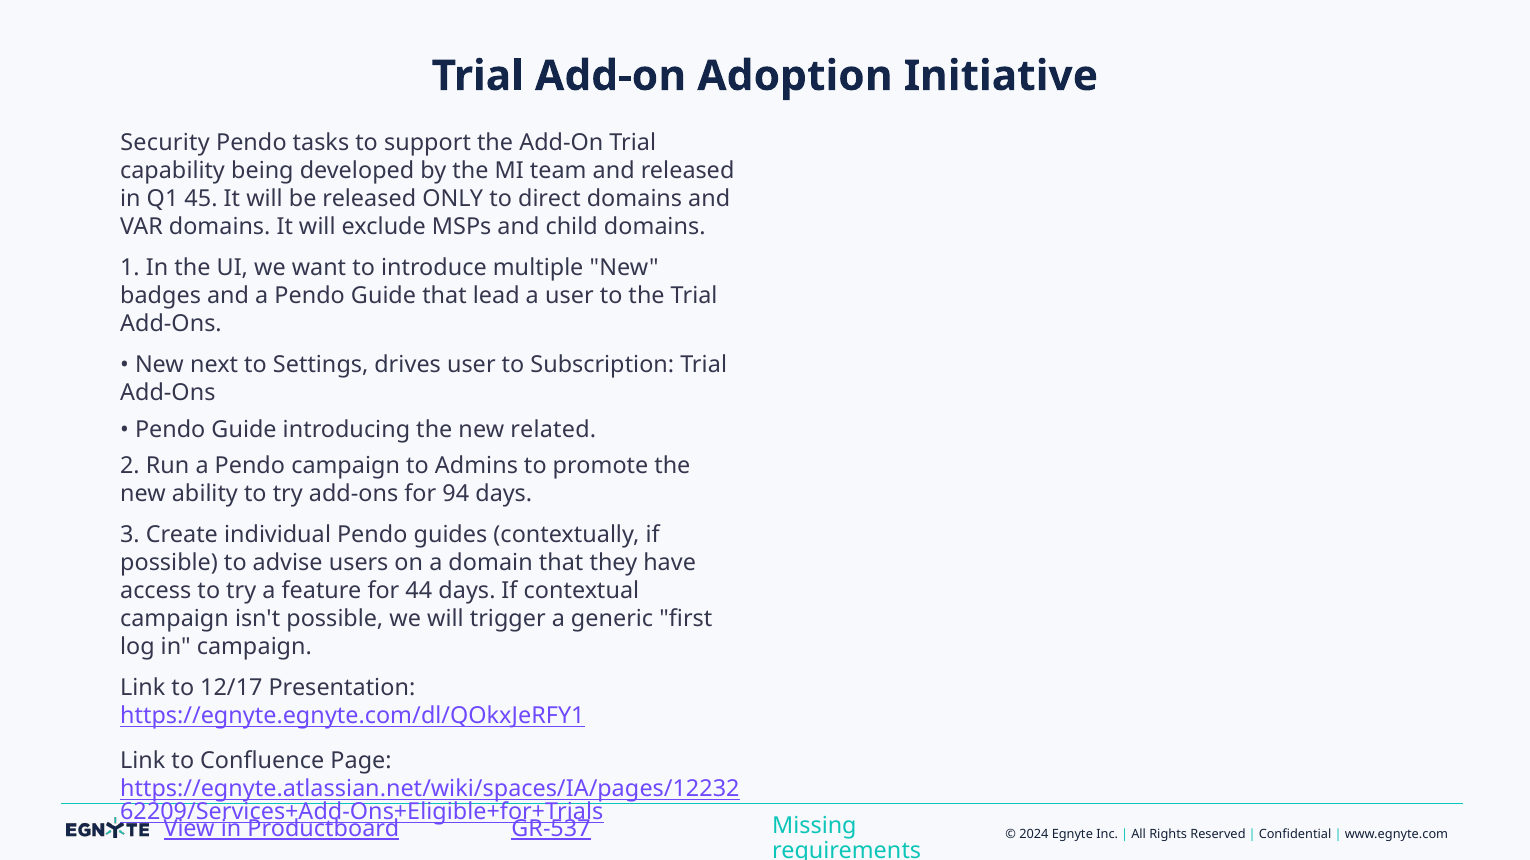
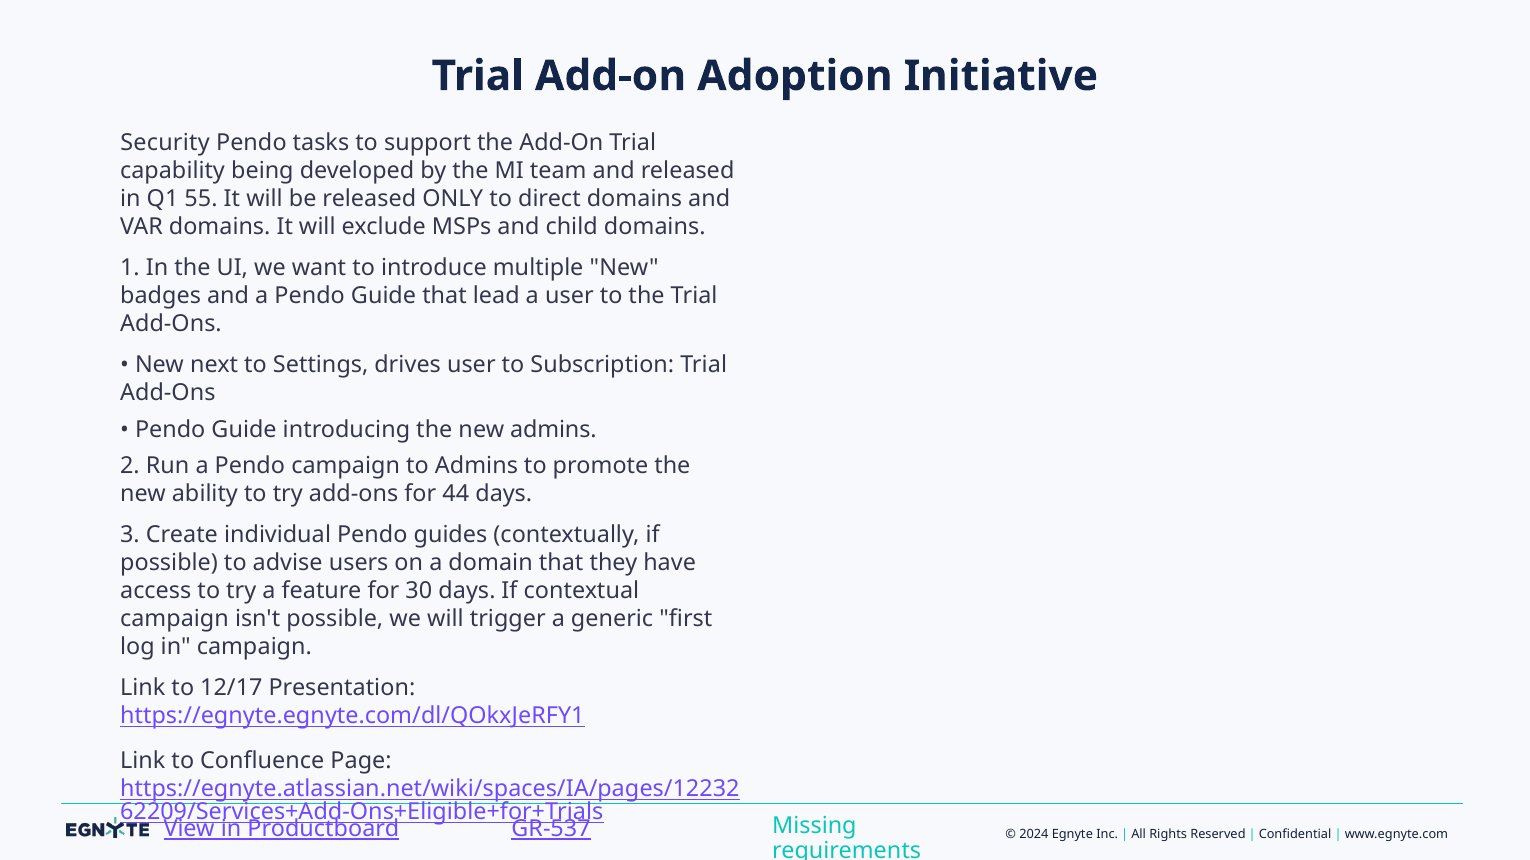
45: 45 -> 55
new related: related -> admins
94: 94 -> 44
44: 44 -> 30
